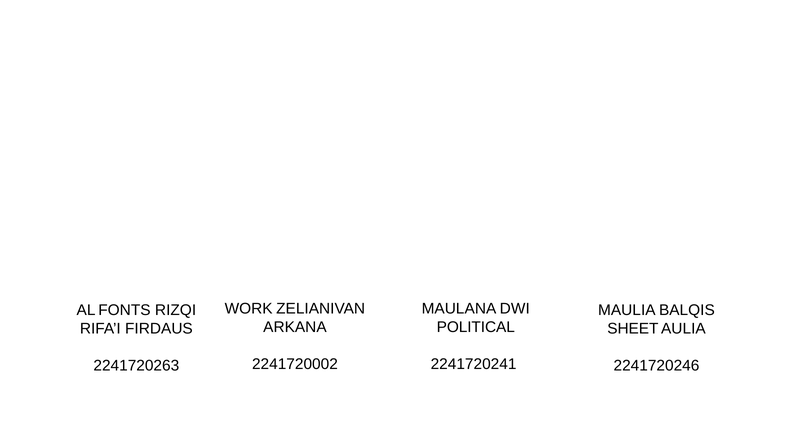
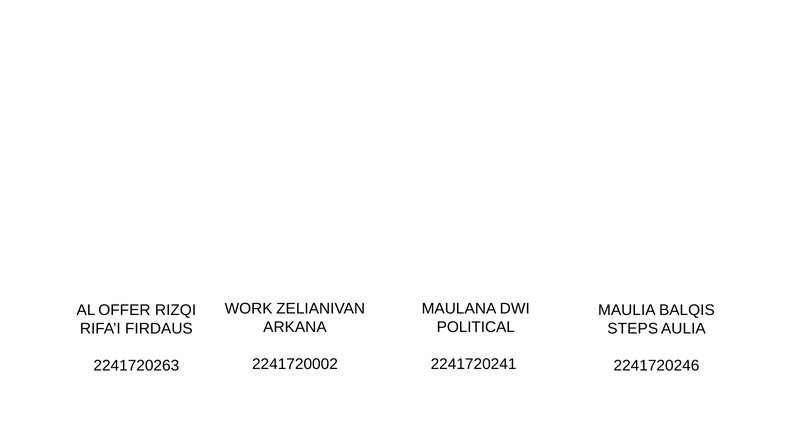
FONTS: FONTS -> OFFER
SHEET: SHEET -> STEPS
